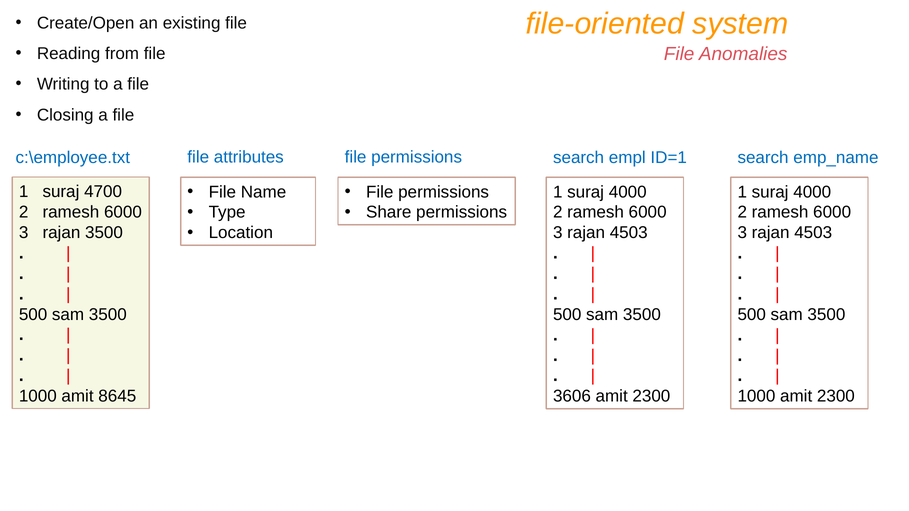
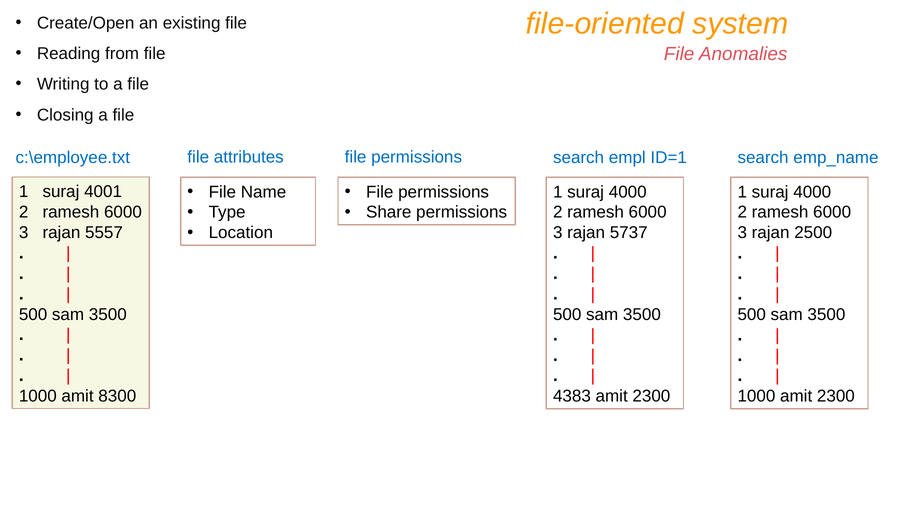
4700: 4700 -> 4001
rajan 3500: 3500 -> 5557
4503 at (629, 233): 4503 -> 5737
4503 at (813, 233): 4503 -> 2500
8645: 8645 -> 8300
3606: 3606 -> 4383
